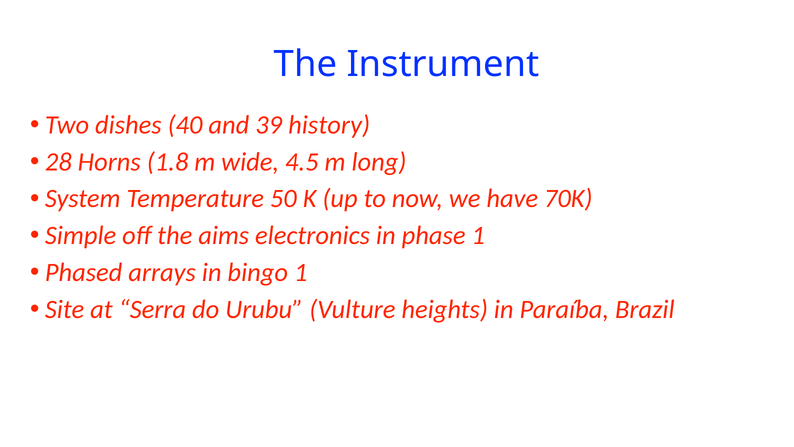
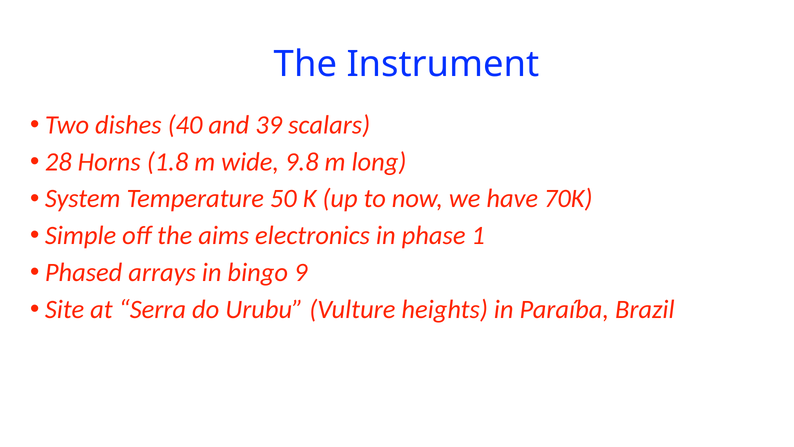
history: history -> scalars
4.5: 4.5 -> 9.8
bingo 1: 1 -> 9
